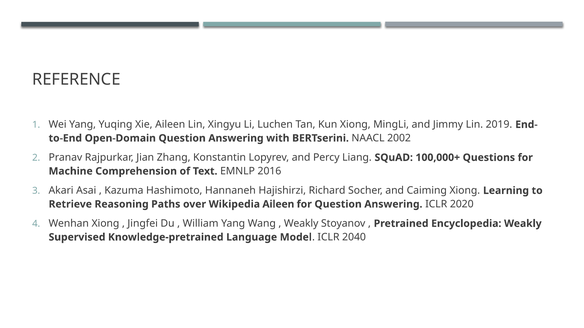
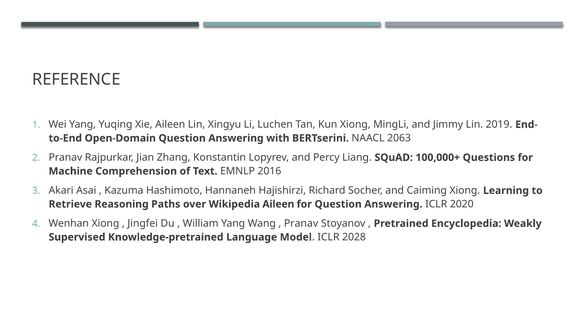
2002: 2002 -> 2063
Weakly at (301, 224): Weakly -> Pranav
2040: 2040 -> 2028
